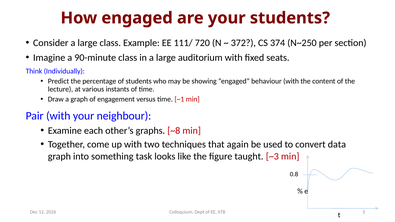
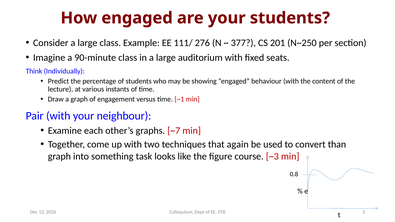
720: 720 -> 276
372: 372 -> 377
374: 374 -> 201
~8: ~8 -> ~7
data: data -> than
taught: taught -> course
